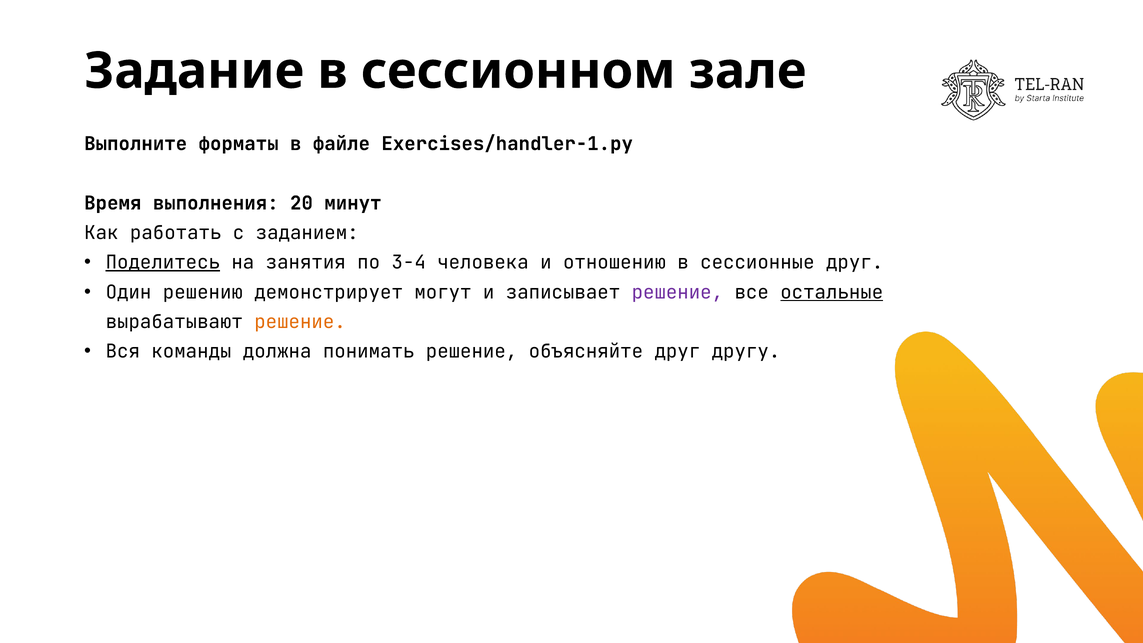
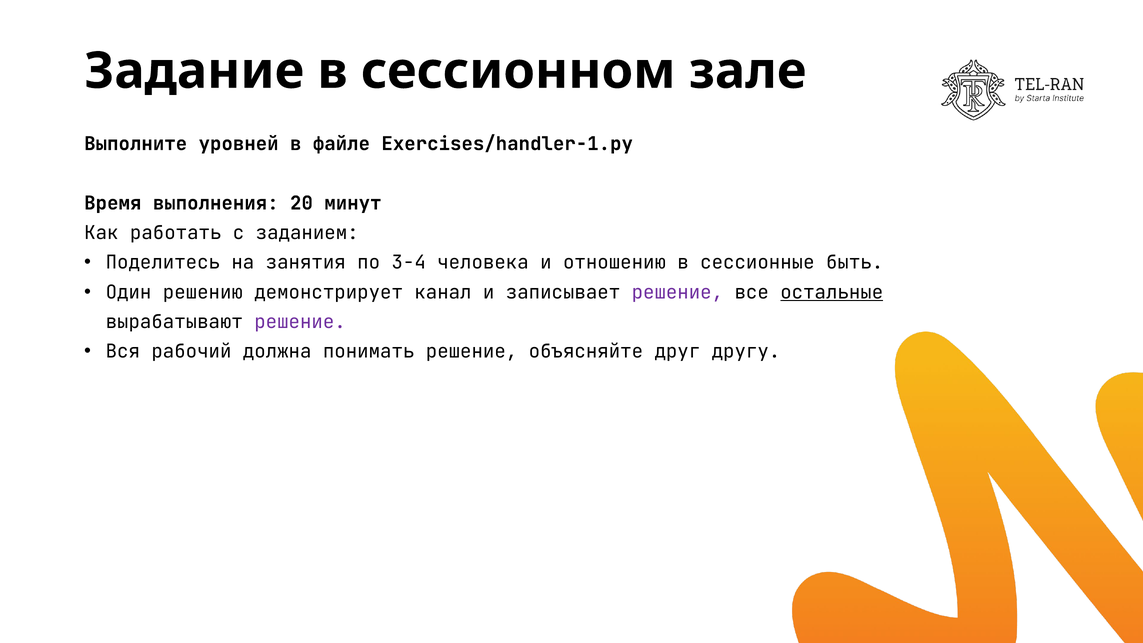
форматы: форматы -> уровней
Поделитесь underline: present -> none
сессионные друг: друг -> быть
могут: могут -> канал
решение at (300, 322) colour: orange -> purple
команды: команды -> рабочий
